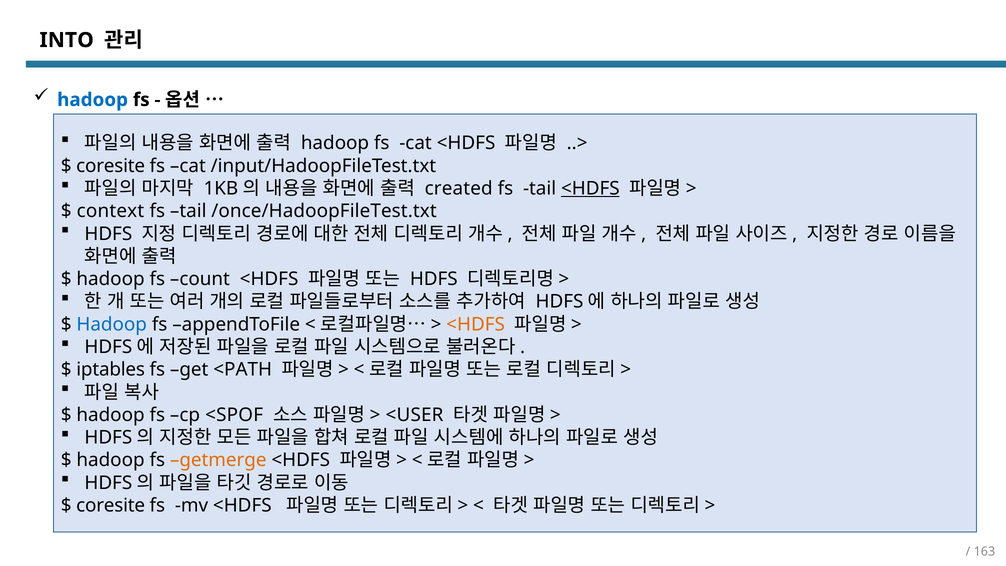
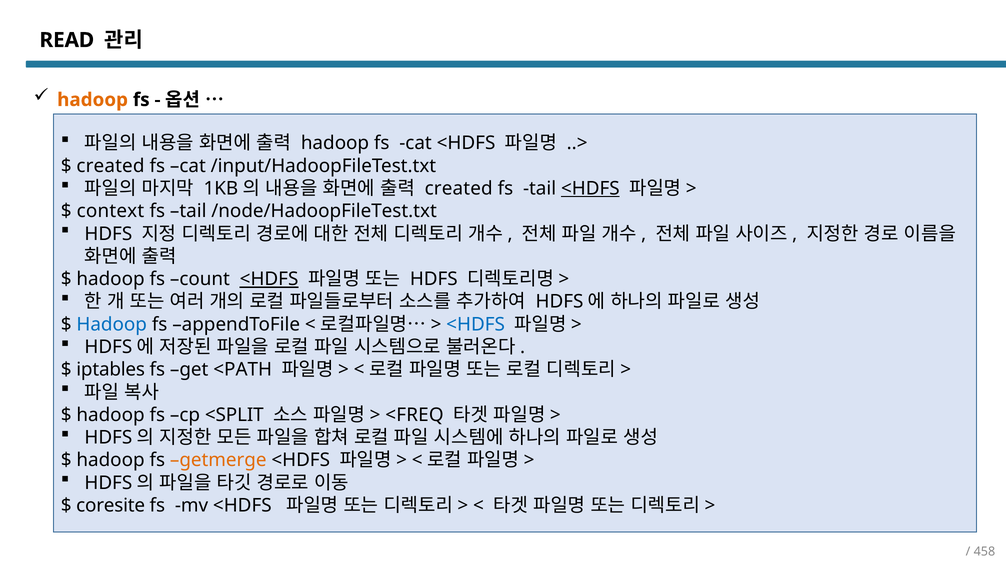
INTO: INTO -> READ
hadoop at (93, 100) colour: blue -> orange
coresite at (111, 166): coresite -> created
/once/HadoopFileTest.txt: /once/HadoopFileTest.txt -> /node/HadoopFileTest.txt
<HDFS at (269, 279) underline: none -> present
<HDFS at (476, 324) colour: orange -> blue
<SPOF: <SPOF -> <SPLIT
<USER: <USER -> <FREQ
163: 163 -> 458
